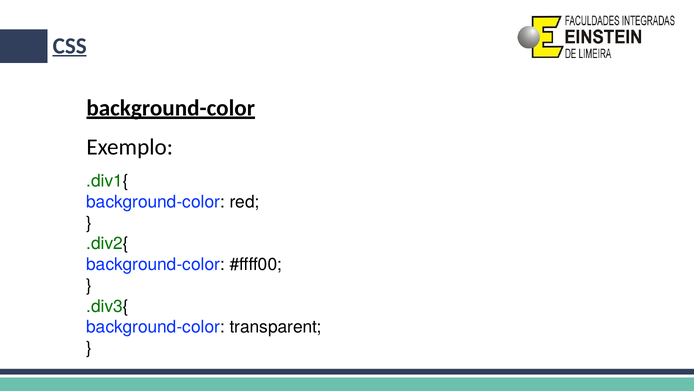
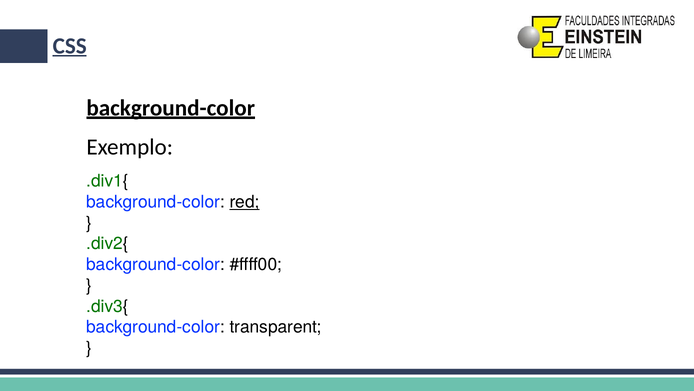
red underline: none -> present
